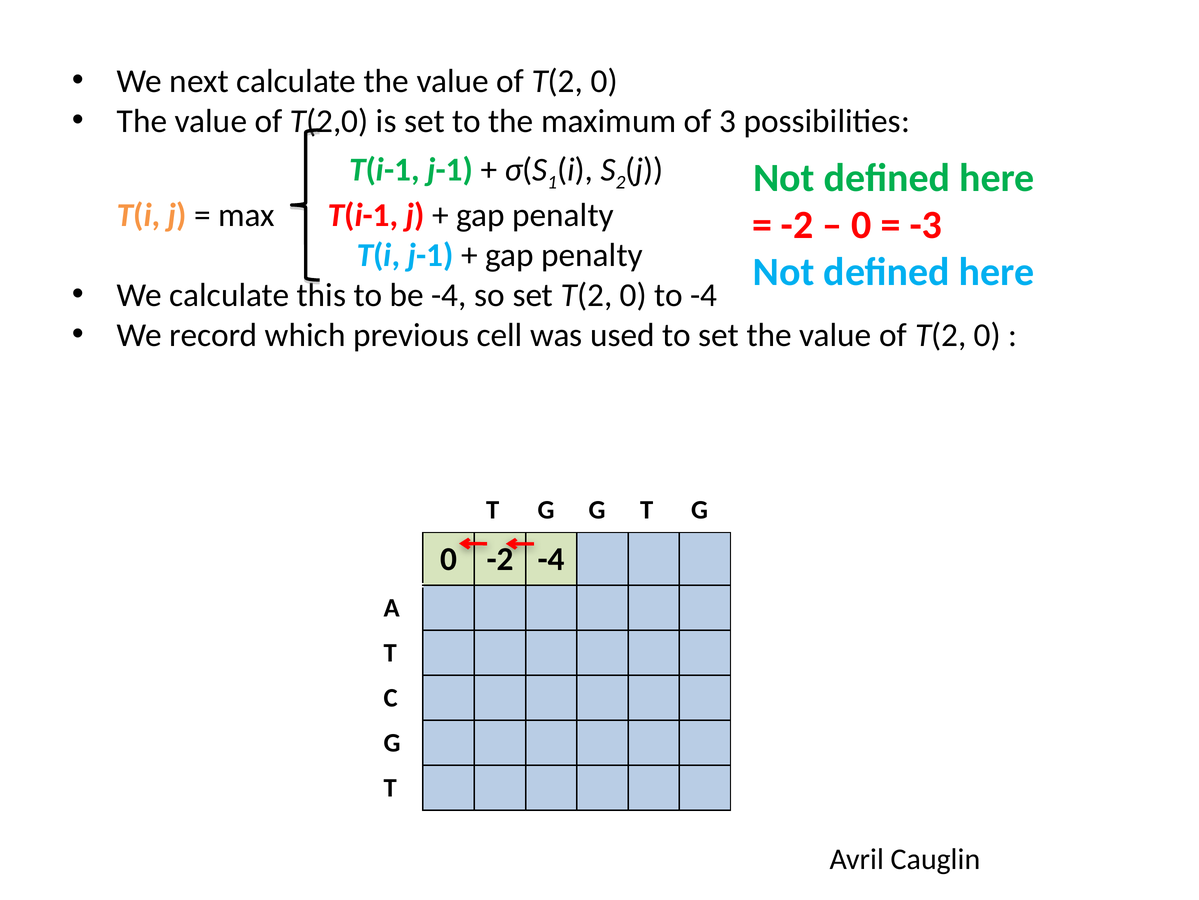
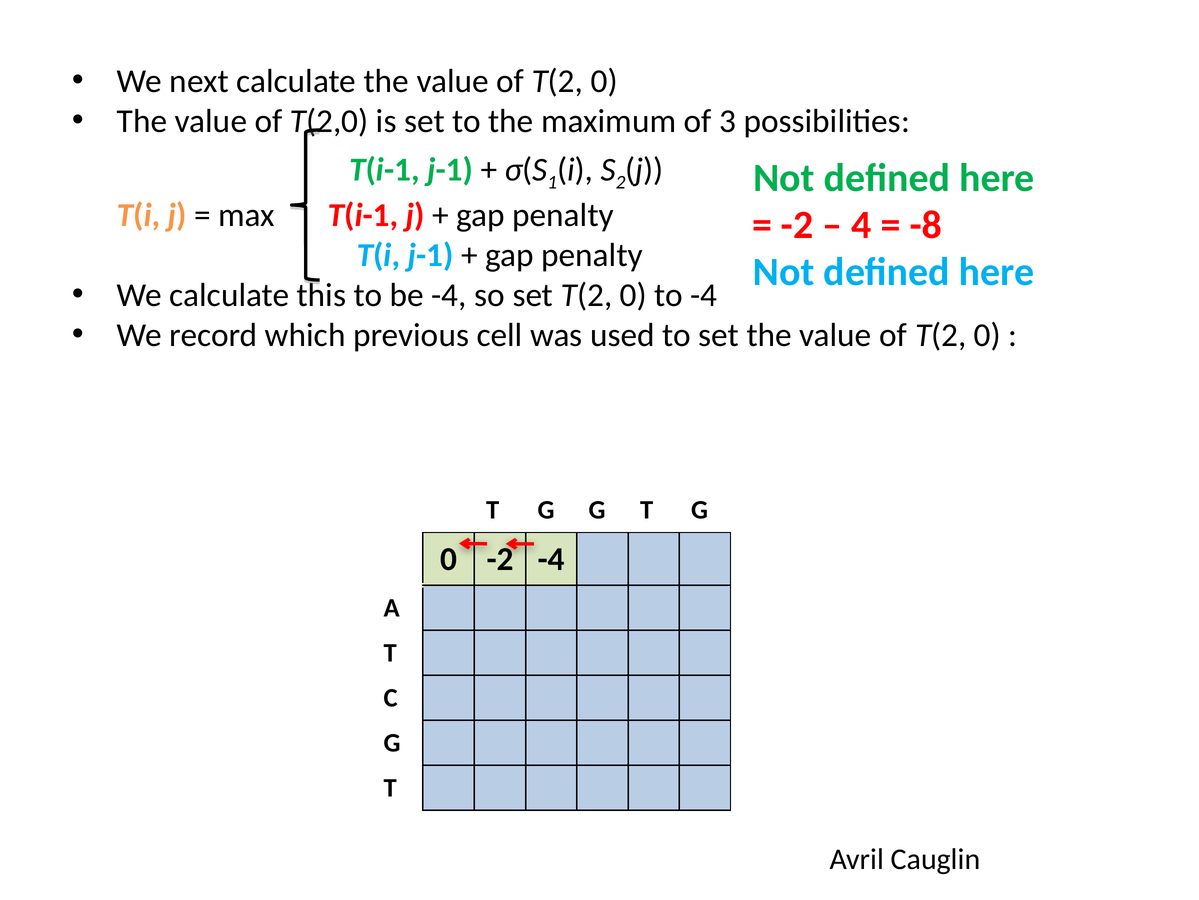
0 at (862, 225): 0 -> 4
-3: -3 -> -8
